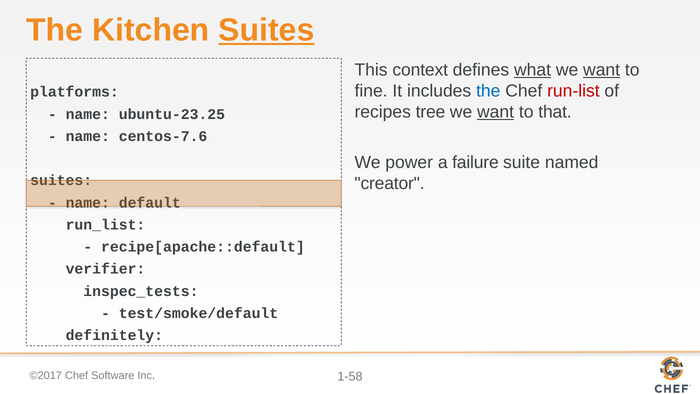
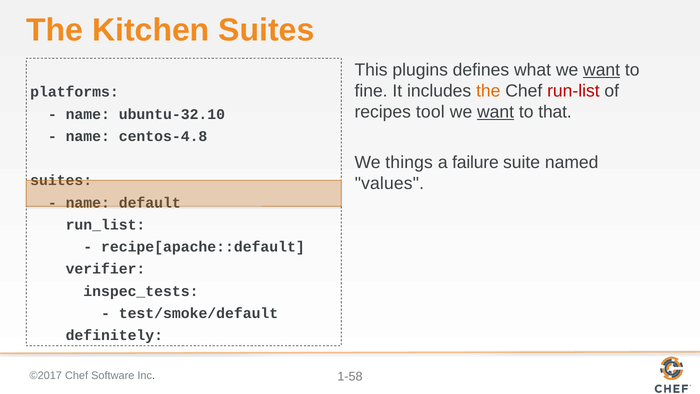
Suites at (267, 30) underline: present -> none
context: context -> plugins
what underline: present -> none
the at (488, 91) colour: blue -> orange
tree: tree -> tool
ubuntu-23.25: ubuntu-23.25 -> ubuntu-32.10
centos-7.6: centos-7.6 -> centos-4.8
power: power -> things
creator: creator -> values
